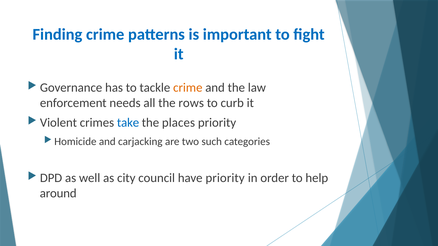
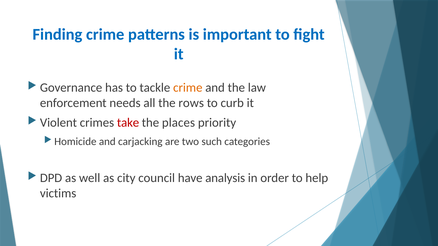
take colour: blue -> red
have priority: priority -> analysis
around: around -> victims
